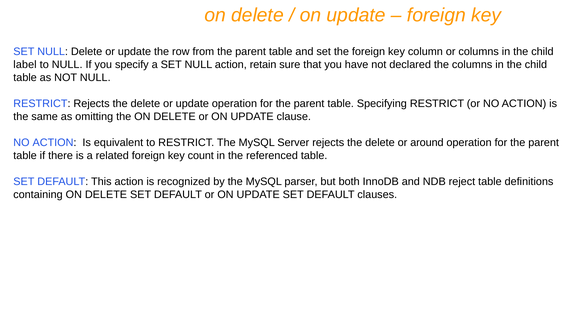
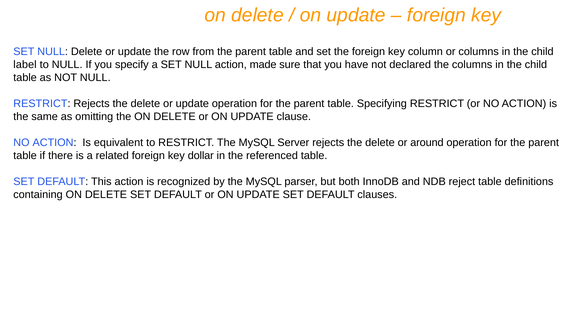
retain: retain -> made
count: count -> dollar
